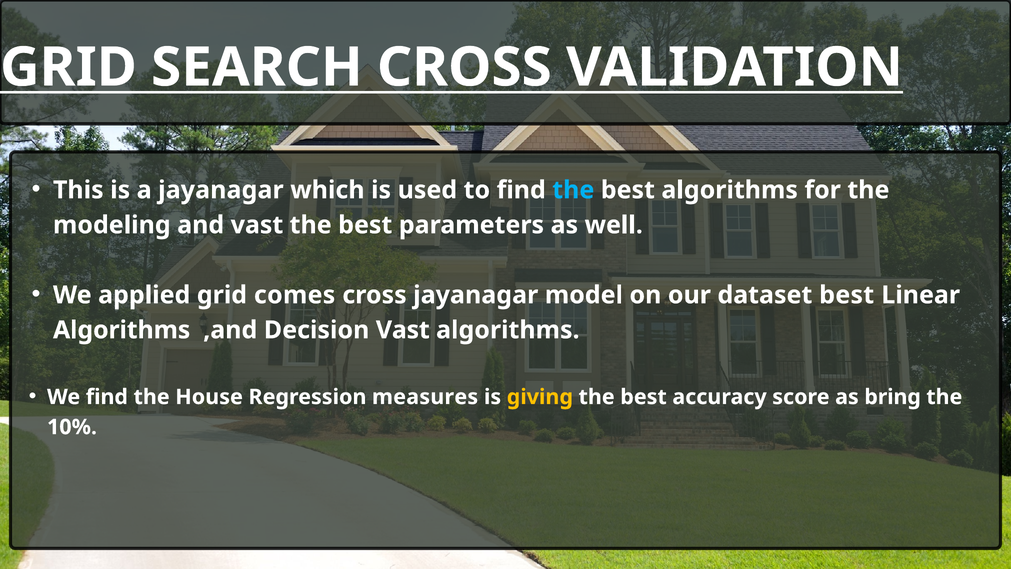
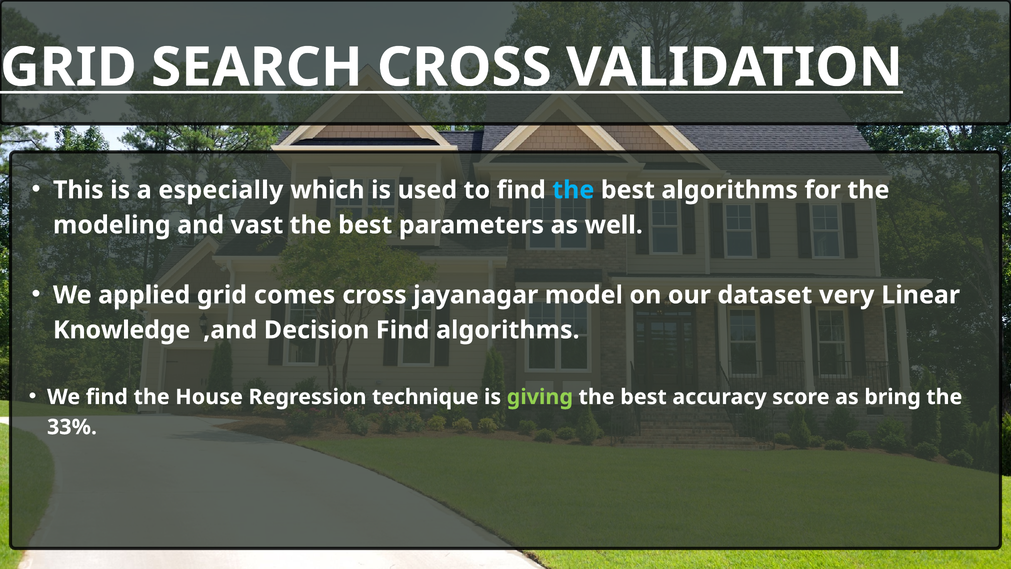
a jayanagar: jayanagar -> especially
dataset best: best -> very
Algorithms at (122, 330): Algorithms -> Knowledge
Decision Vast: Vast -> Find
measures: measures -> technique
giving colour: yellow -> light green
10%: 10% -> 33%
